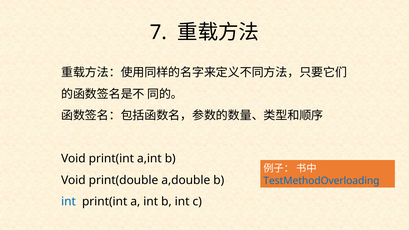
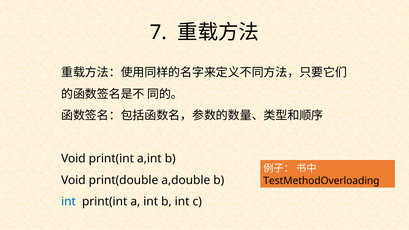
TestMethodOverloading colour: blue -> black
